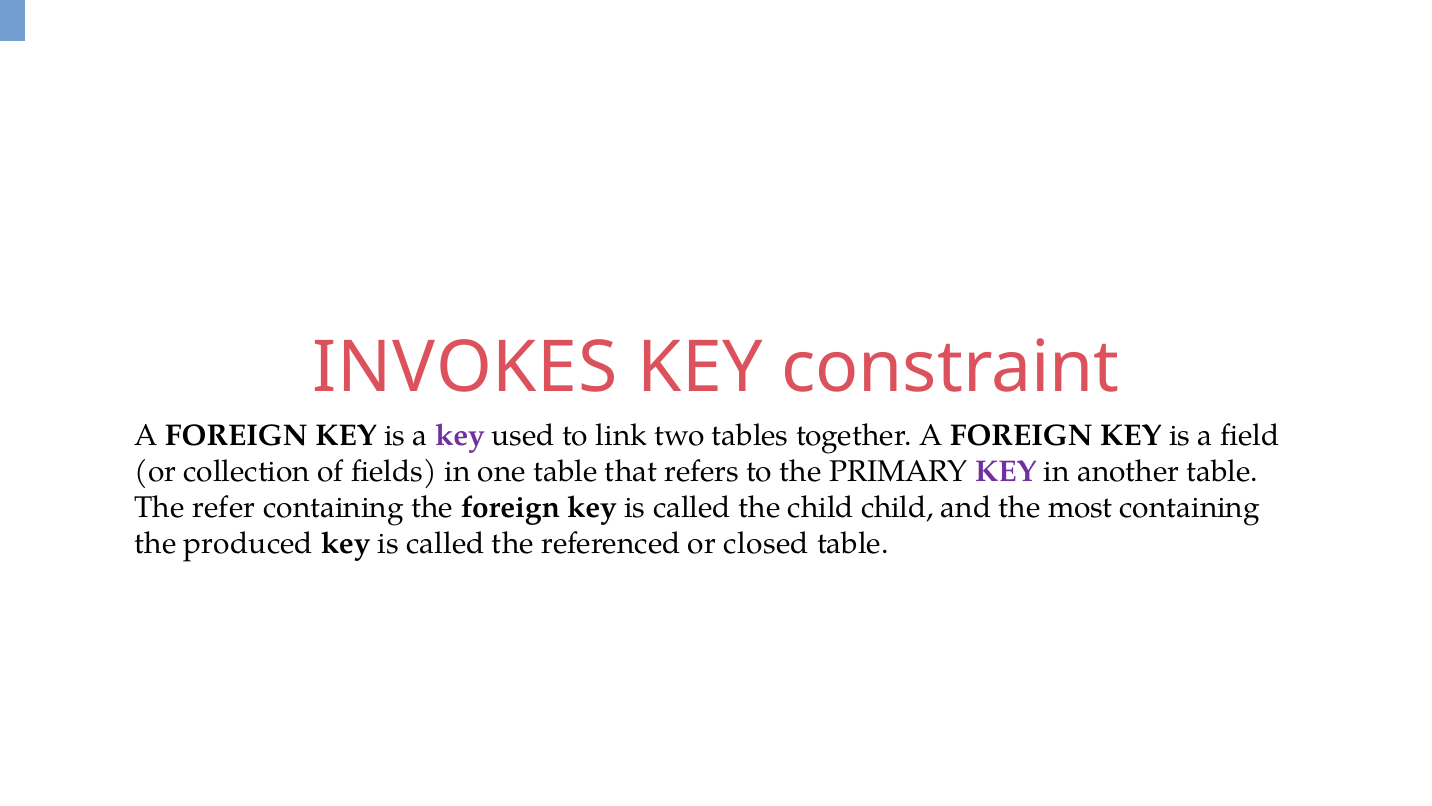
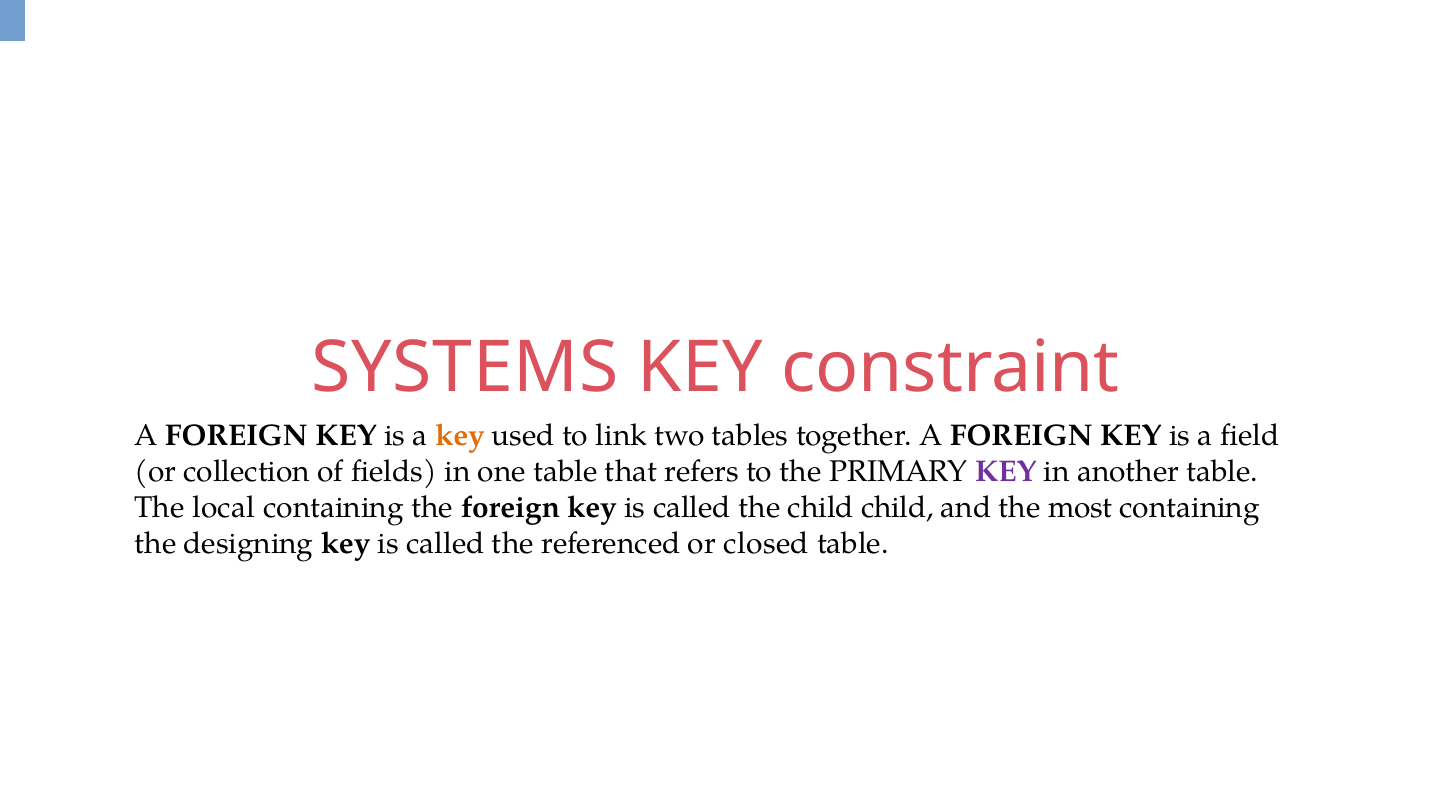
INVOKES: INVOKES -> SYSTEMS
key at (460, 436) colour: purple -> orange
refer: refer -> local
produced: produced -> designing
